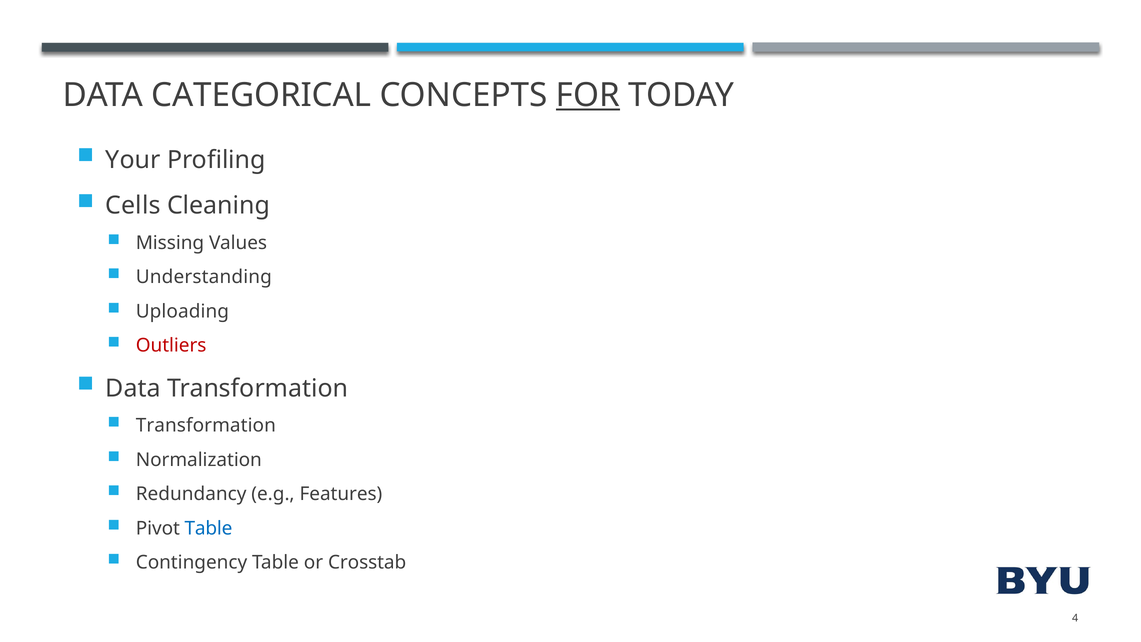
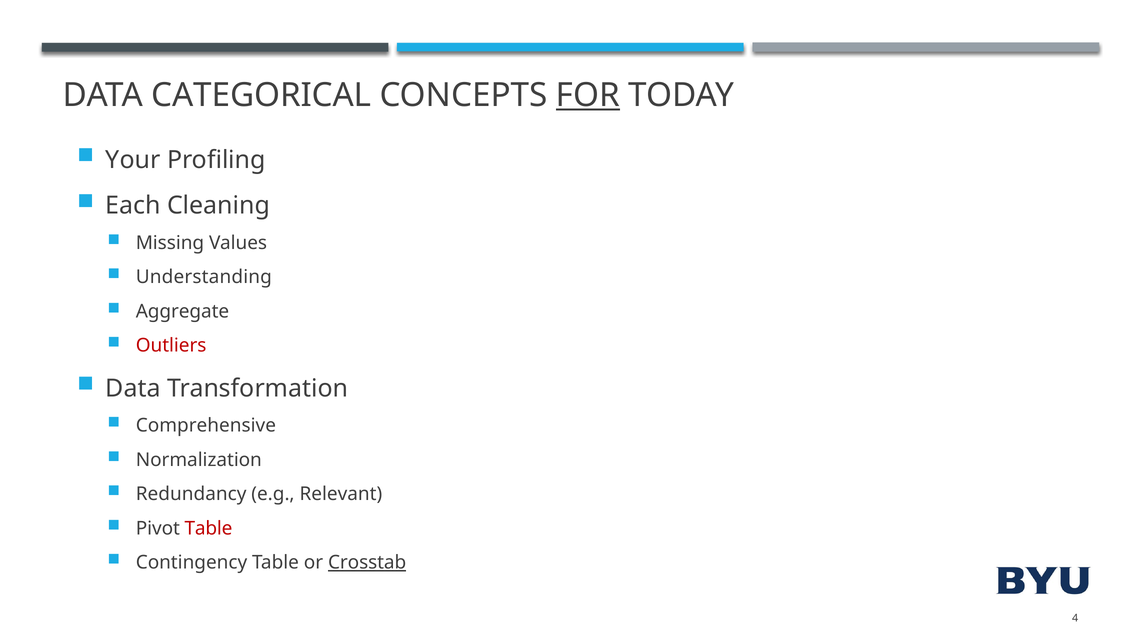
Cells: Cells -> Each
Uploading: Uploading -> Aggregate
Transformation at (206, 426): Transformation -> Comprehensive
Features: Features -> Relevant
Table at (208, 528) colour: blue -> red
Crosstab underline: none -> present
